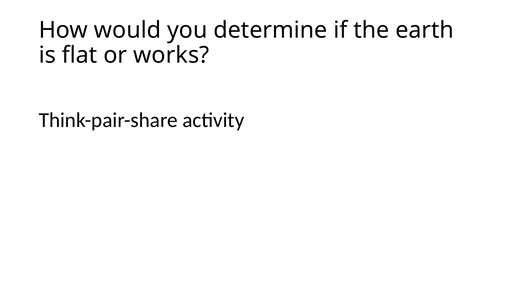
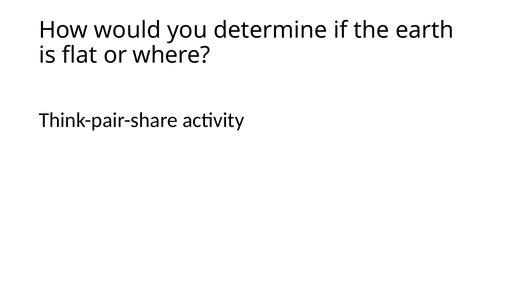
works: works -> where
